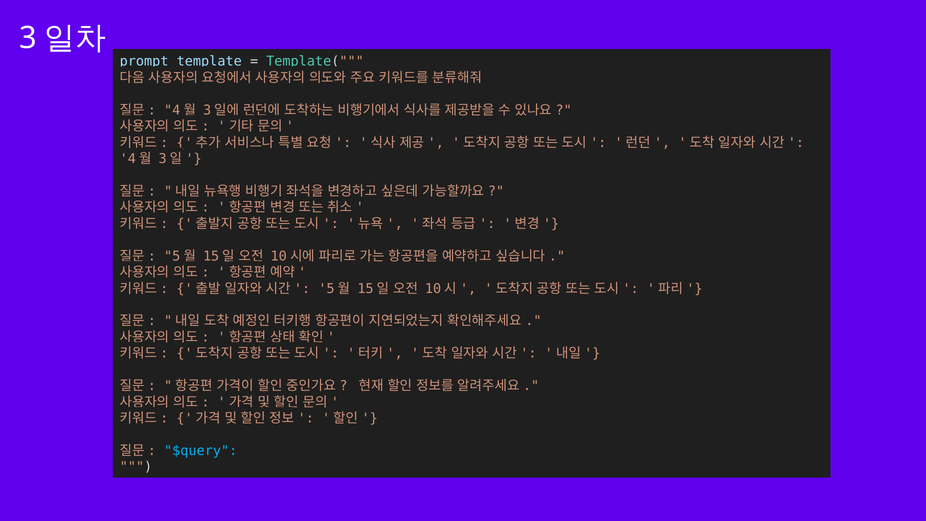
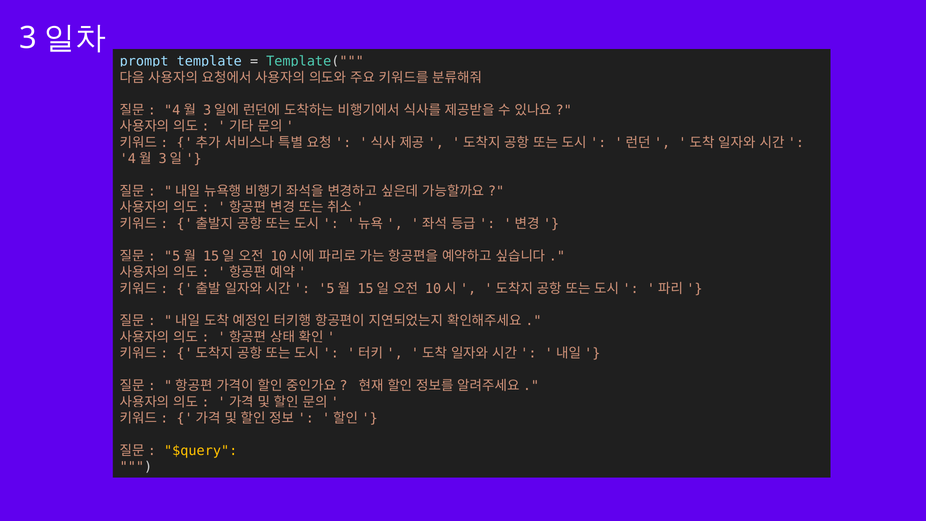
$query colour: light blue -> yellow
